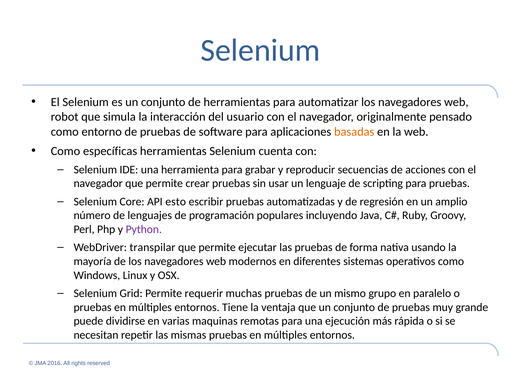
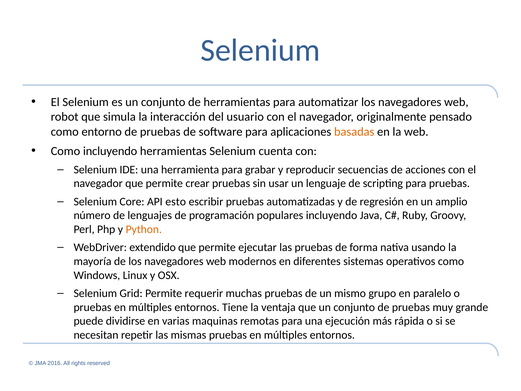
Como específicas: específicas -> incluyendo
Python colour: purple -> orange
transpilar: transpilar -> extendido
